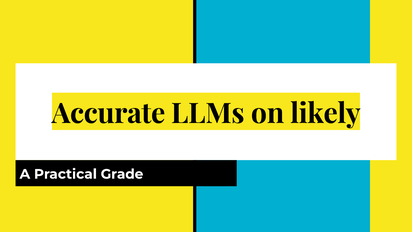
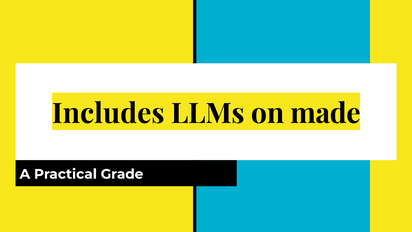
Accurate: Accurate -> Includes
likely: likely -> made
